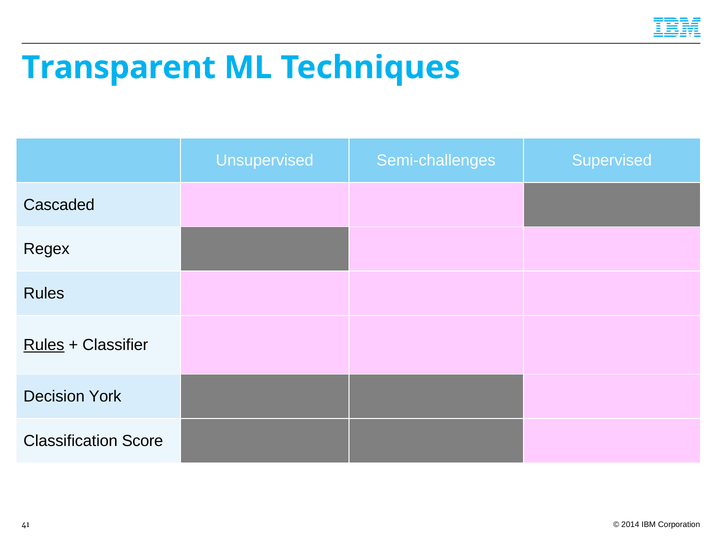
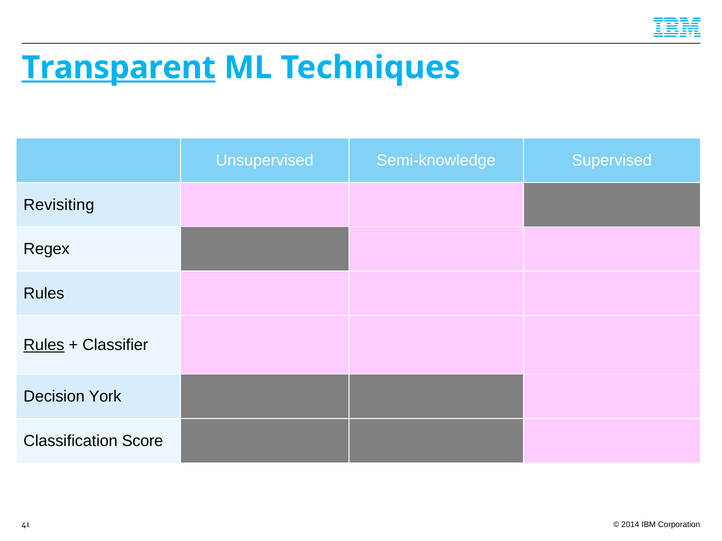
Transparent underline: none -> present
Semi-challenges: Semi-challenges -> Semi-knowledge
Cascaded: Cascaded -> Revisiting
